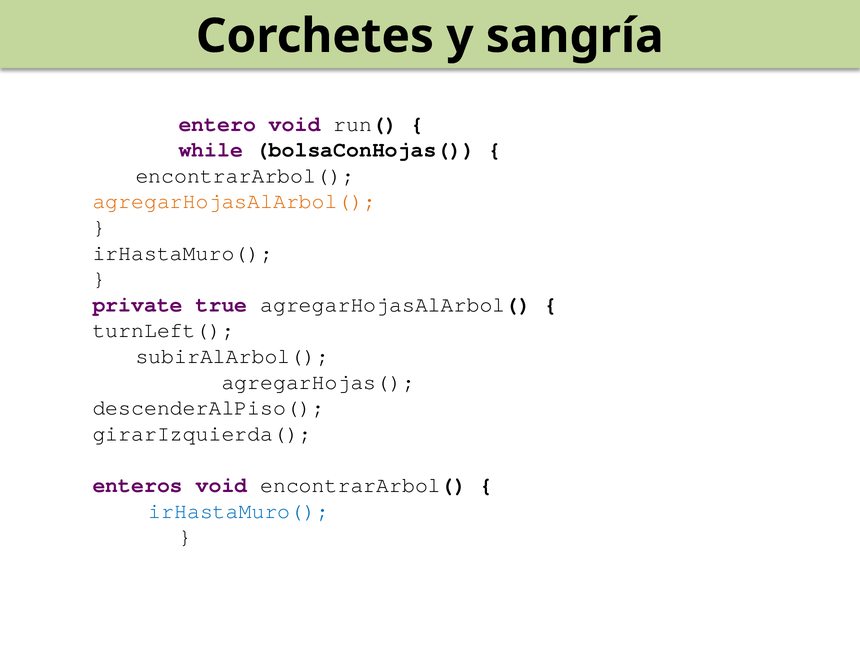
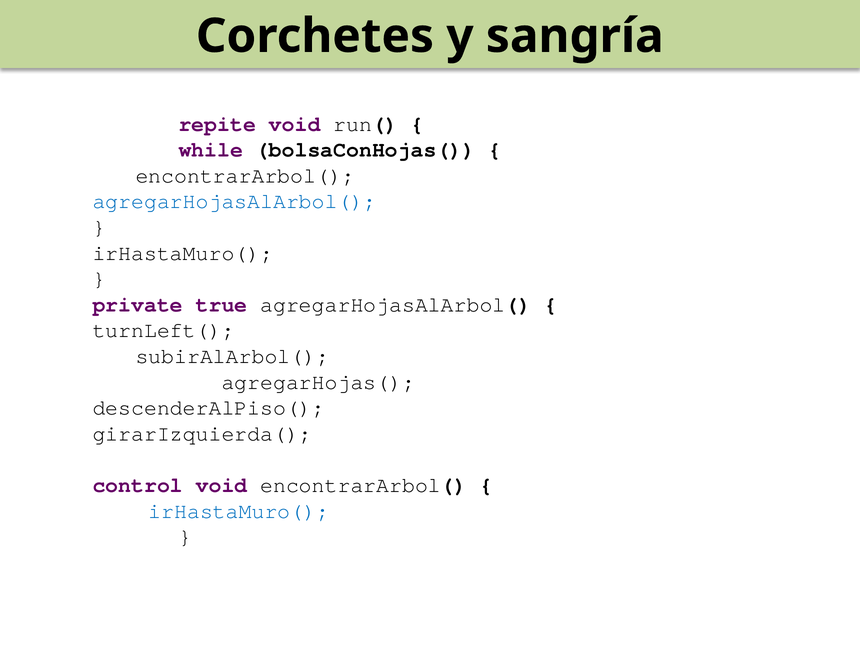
entero: entero -> repite
agregarHojasAlArbol( at (234, 201) colour: orange -> blue
enteros: enteros -> control
